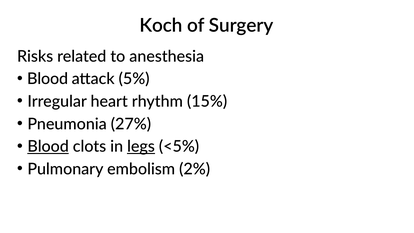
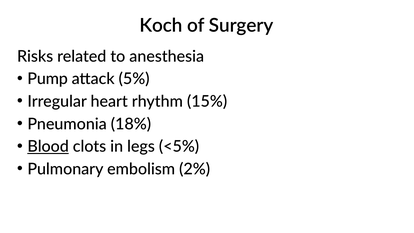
Blood at (48, 79): Blood -> Pump
27%: 27% -> 18%
legs underline: present -> none
